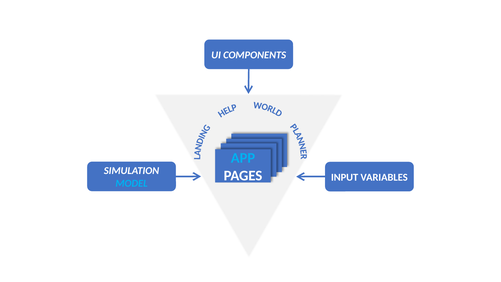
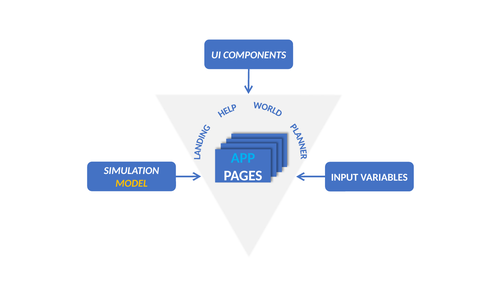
MODEL colour: light blue -> yellow
